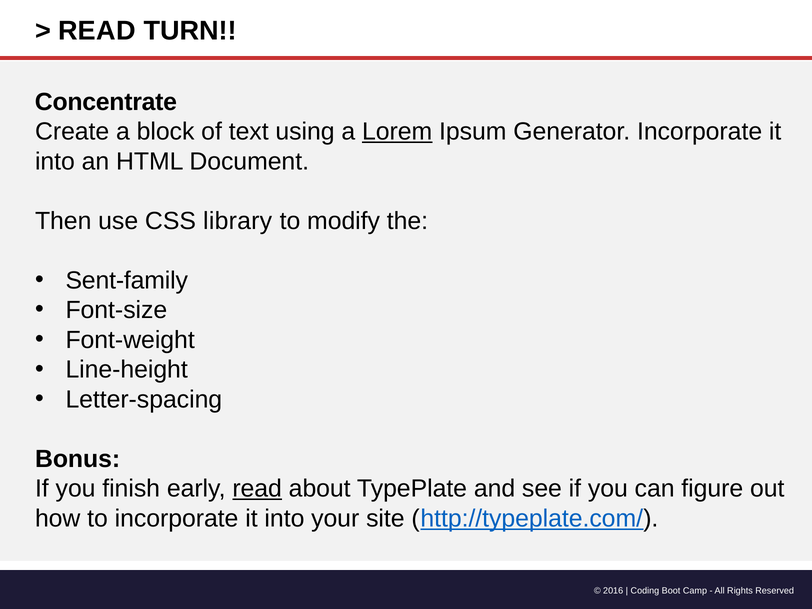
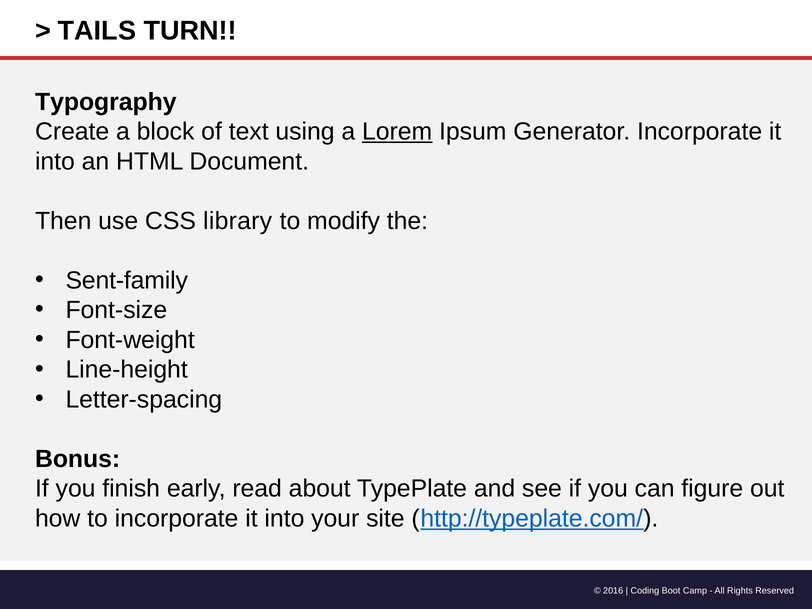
READ at (97, 31): READ -> TAILS
Concentrate: Concentrate -> Typography
read at (257, 489) underline: present -> none
